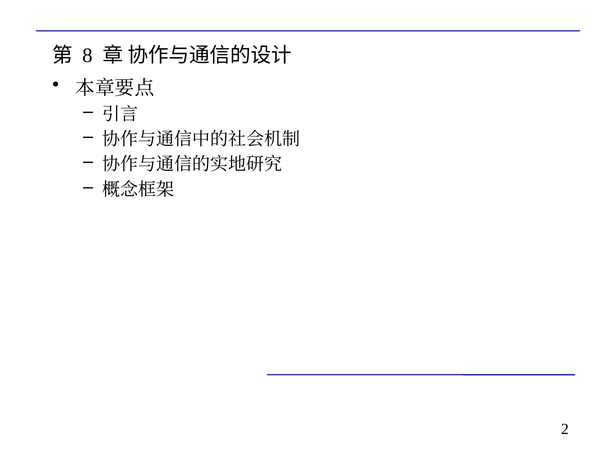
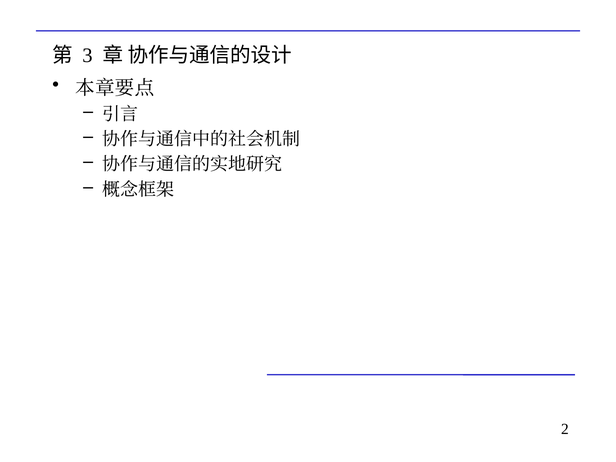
8: 8 -> 3
